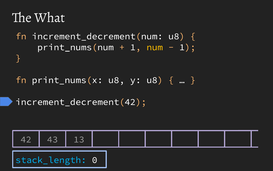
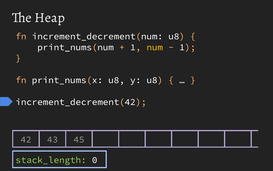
What: What -> Heap
13: 13 -> 45
stack_length colour: light blue -> light green
